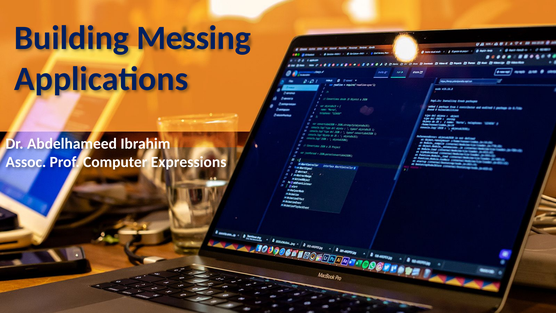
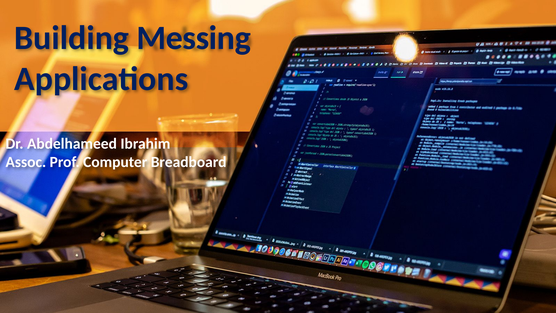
Expressions: Expressions -> Breadboard
